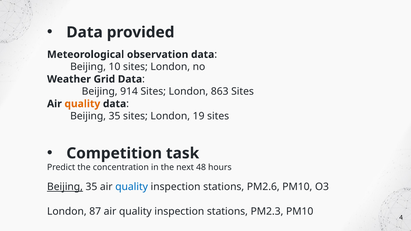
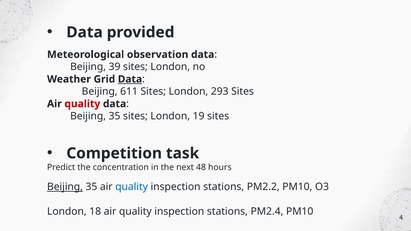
10: 10 -> 39
Data at (130, 79) underline: none -> present
914: 914 -> 611
863: 863 -> 293
quality at (82, 104) colour: orange -> red
PM2.6: PM2.6 -> PM2.2
87: 87 -> 18
PM2.3: PM2.3 -> PM2.4
